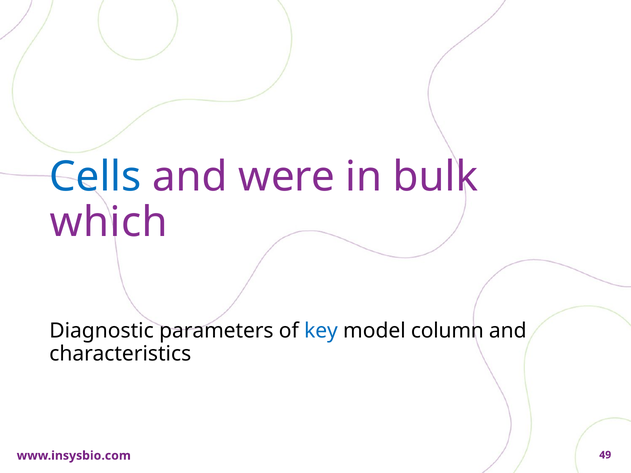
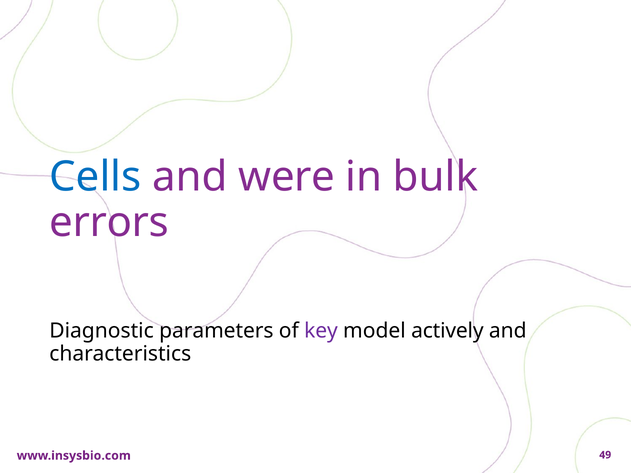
which: which -> errors
key colour: blue -> purple
column: column -> actively
